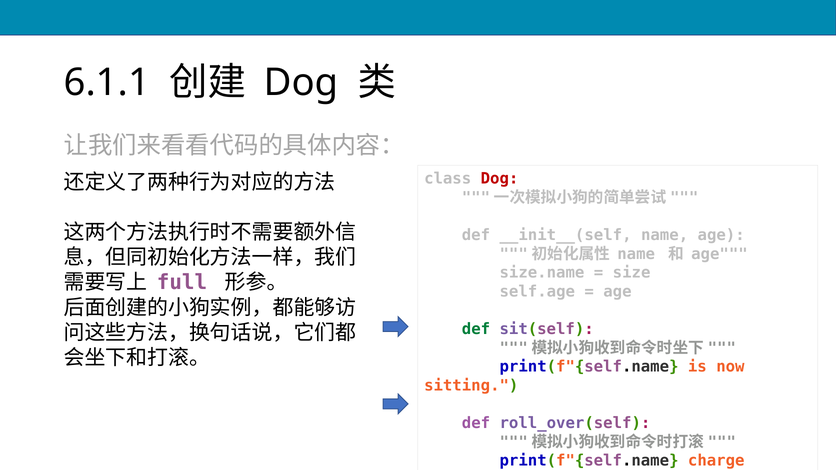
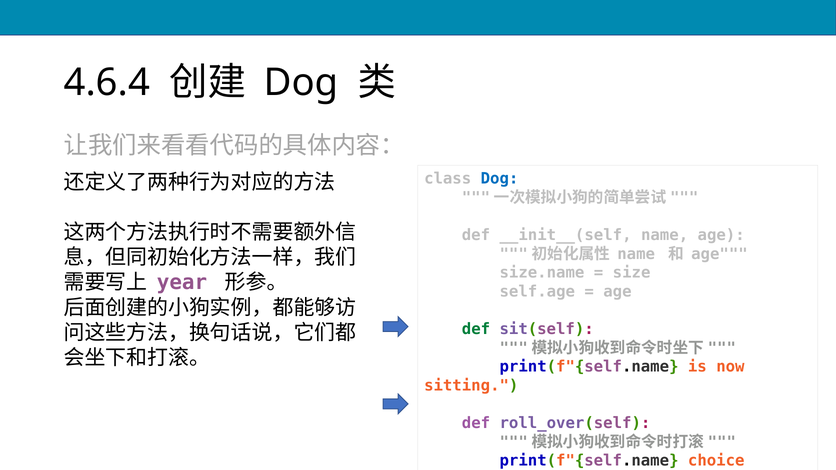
6.1.1: 6.1.1 -> 4.6.4
Dog at (500, 179) colour: red -> blue
full: full -> year
charge: charge -> choice
